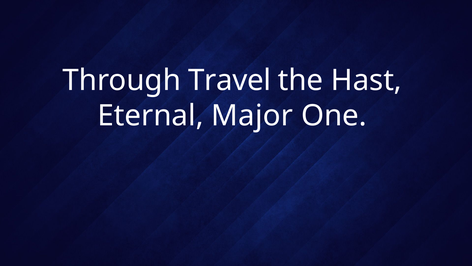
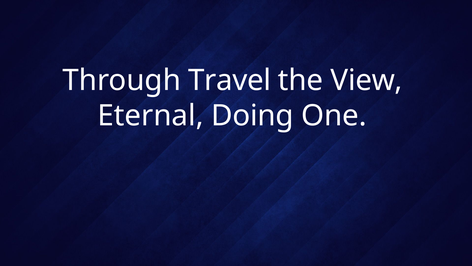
Hast: Hast -> View
Major: Major -> Doing
